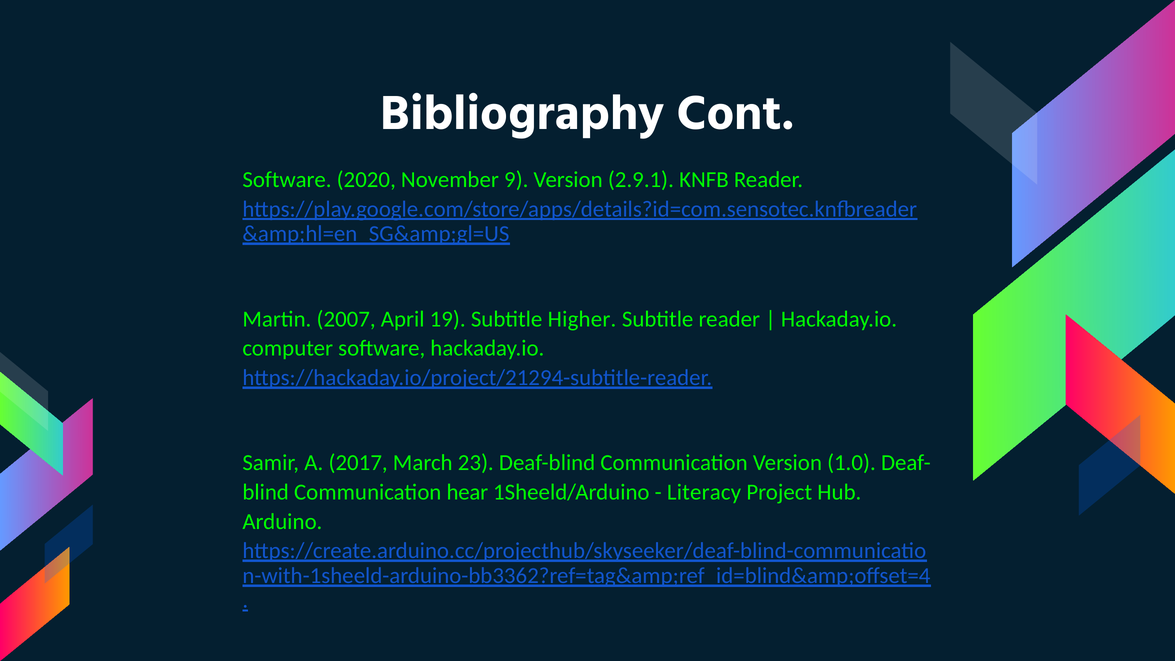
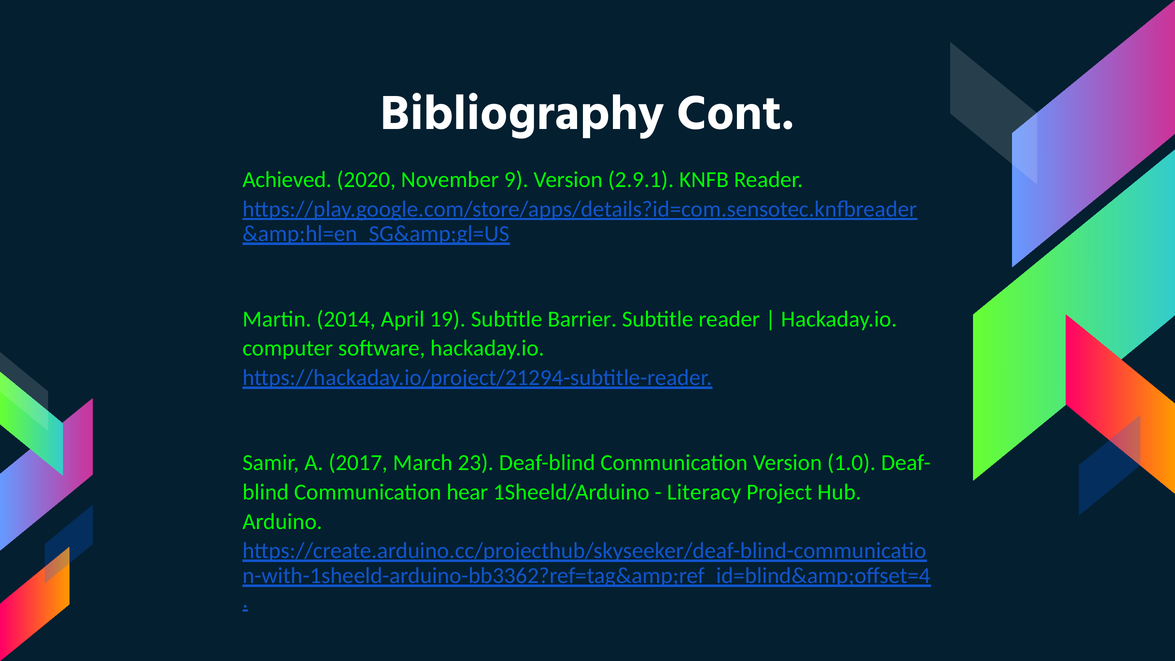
Software at (287, 180): Software -> Achieved
2007: 2007 -> 2014
Higher: Higher -> Barrier
